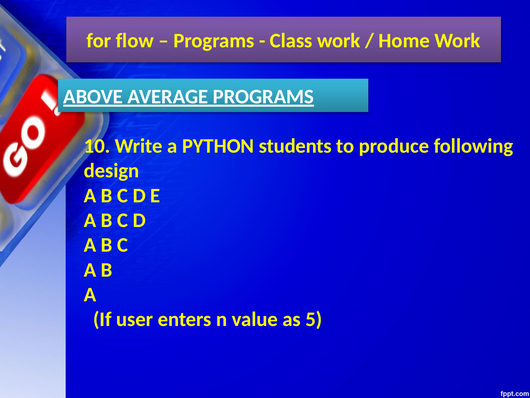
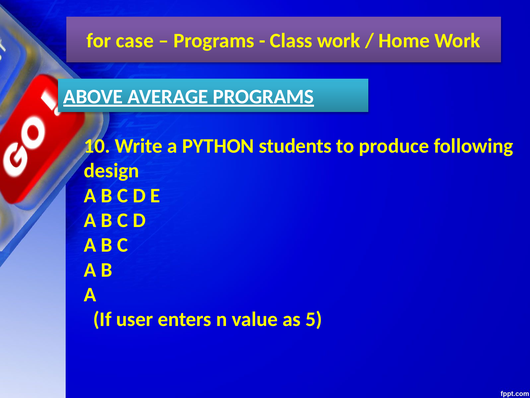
flow: flow -> case
